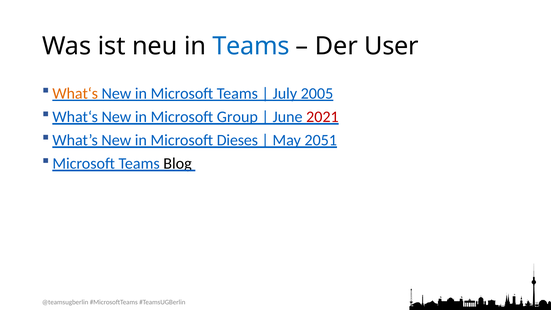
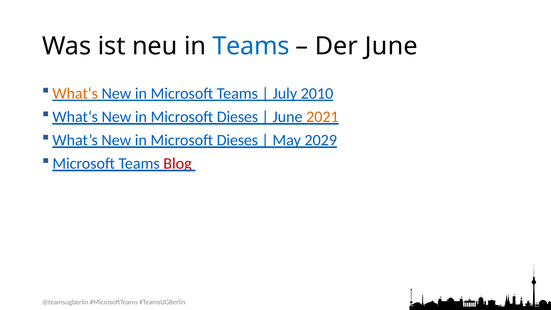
Der User: User -> June
2005: 2005 -> 2010
Group at (237, 117): Group -> Dieses
2021 colour: red -> orange
2051: 2051 -> 2029
Blog colour: black -> red
